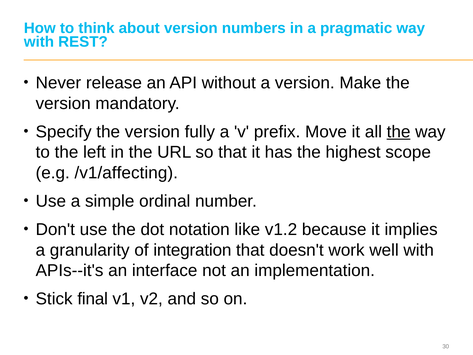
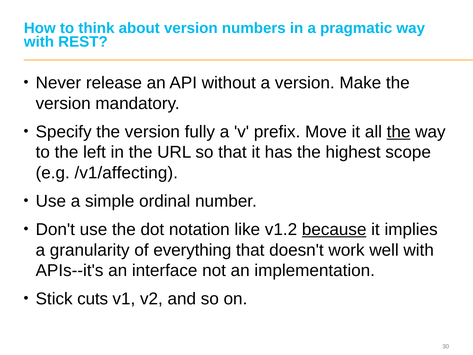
because underline: none -> present
integration: integration -> everything
final: final -> cuts
